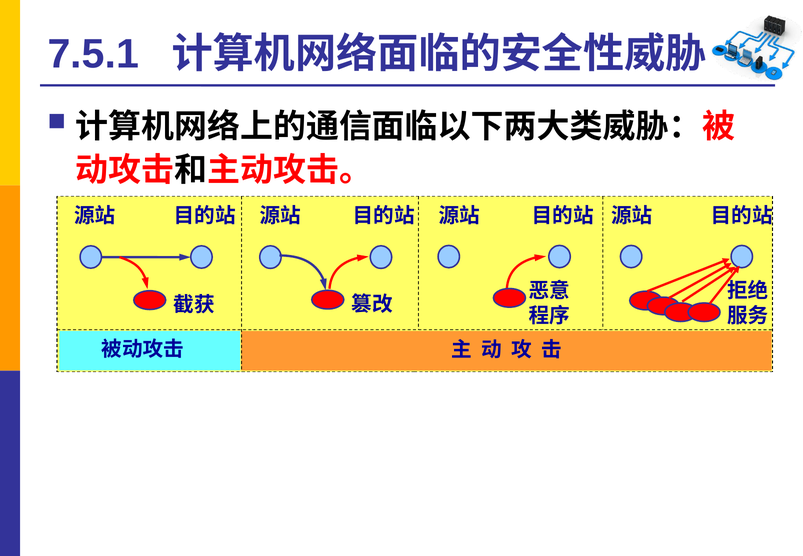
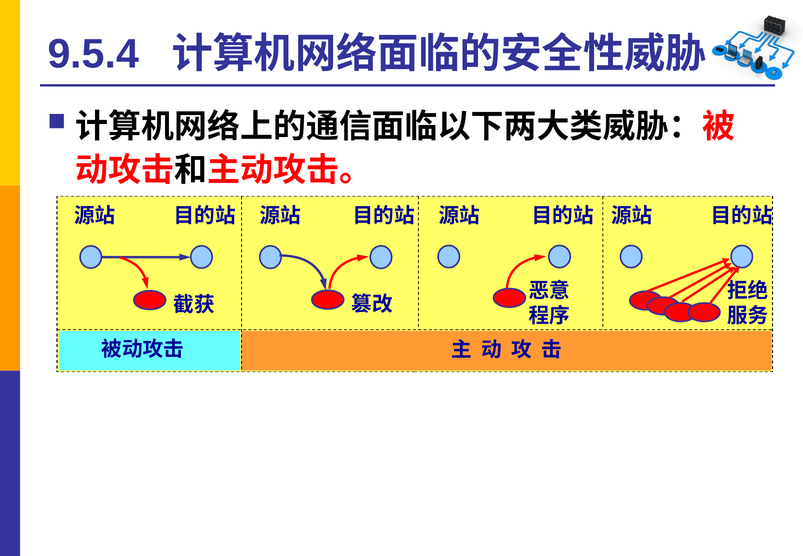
7.5.1: 7.5.1 -> 9.5.4
